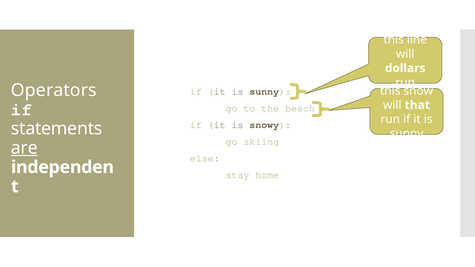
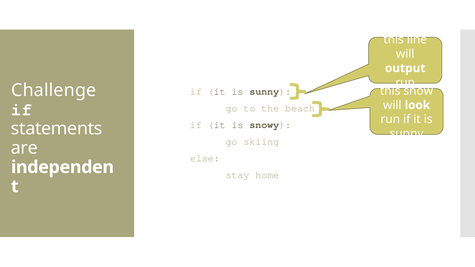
dollars: dollars -> output
Operators: Operators -> Challenge
that: that -> look
are underline: present -> none
